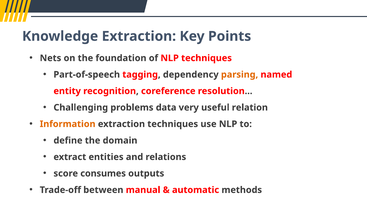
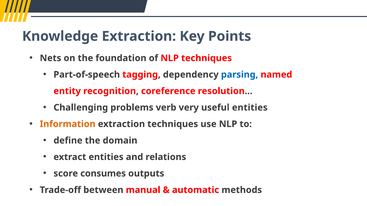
parsing colour: orange -> blue
data: data -> verb
useful relation: relation -> entities
